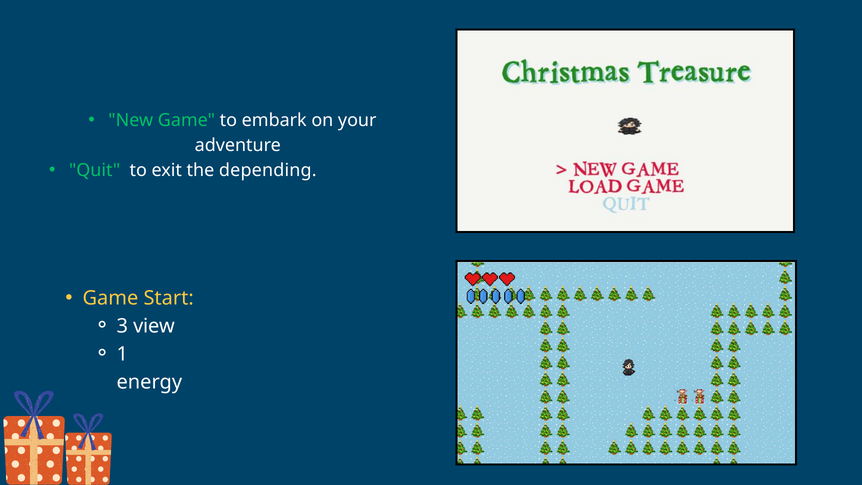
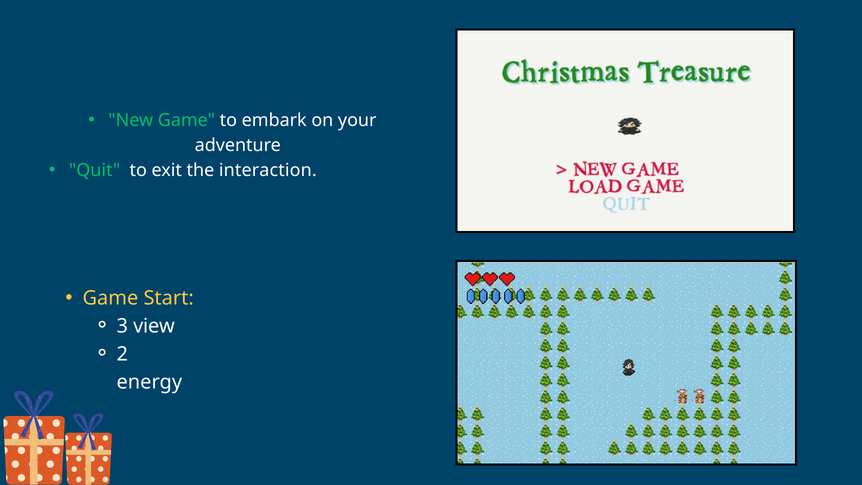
depending: depending -> interaction
1: 1 -> 2
